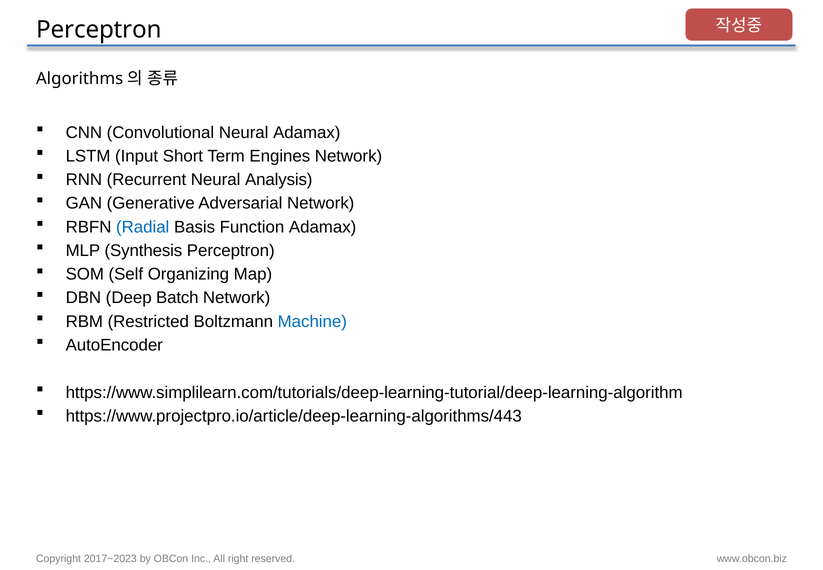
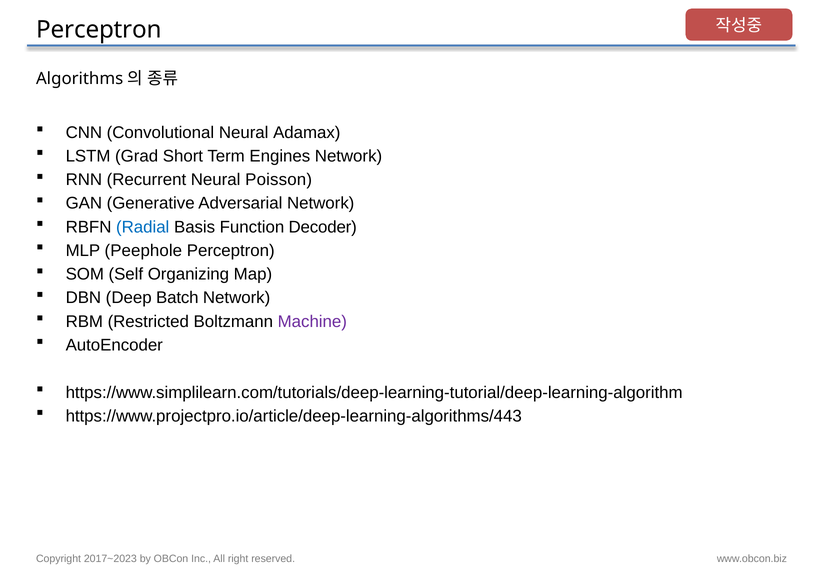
Input: Input -> Grad
Analysis: Analysis -> Poisson
Function Adamax: Adamax -> Decoder
Synthesis: Synthesis -> Peephole
Machine colour: blue -> purple
